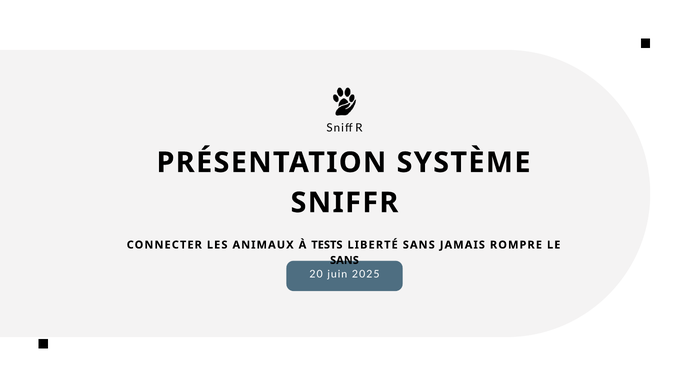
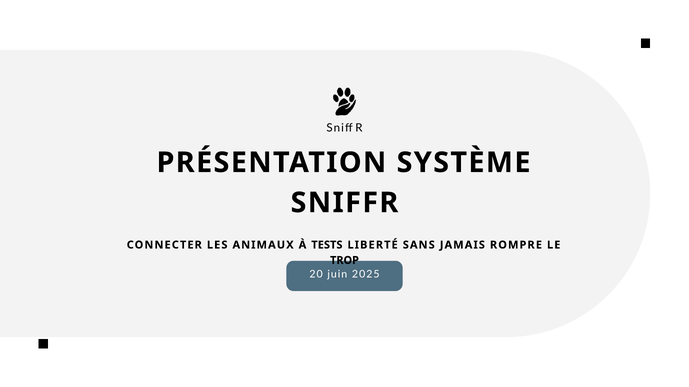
SANS at (344, 261): SANS -> TROP
